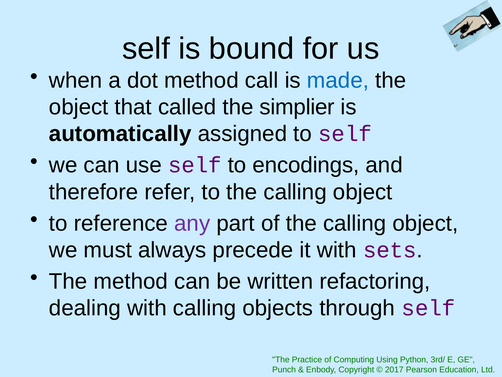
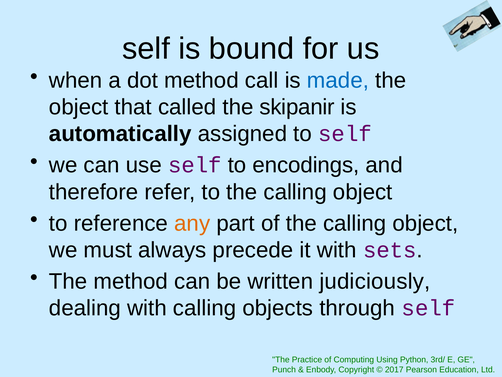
simplier: simplier -> skipanir
any colour: purple -> orange
refactoring: refactoring -> judiciously
